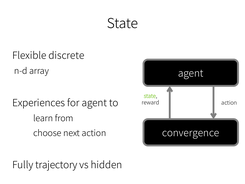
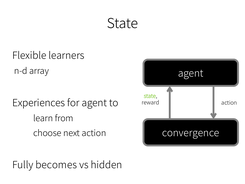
discrete: discrete -> learners
trajectory: trajectory -> becomes
